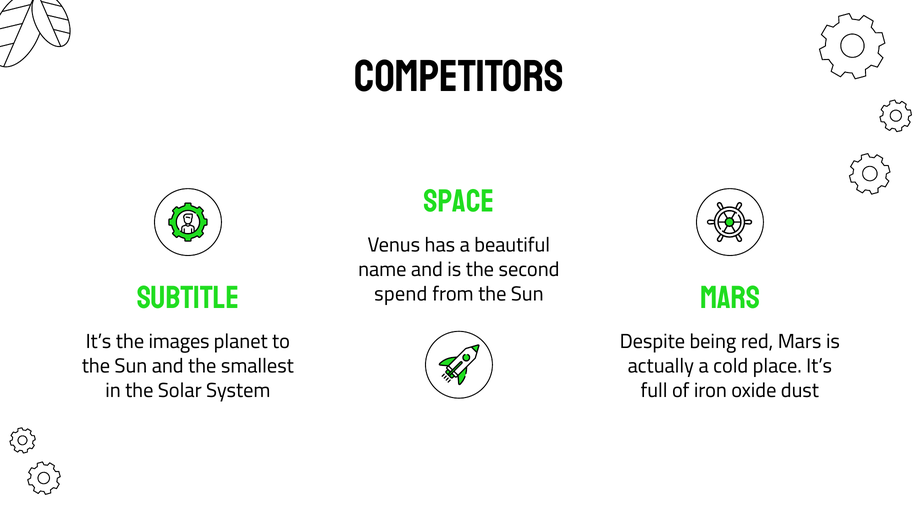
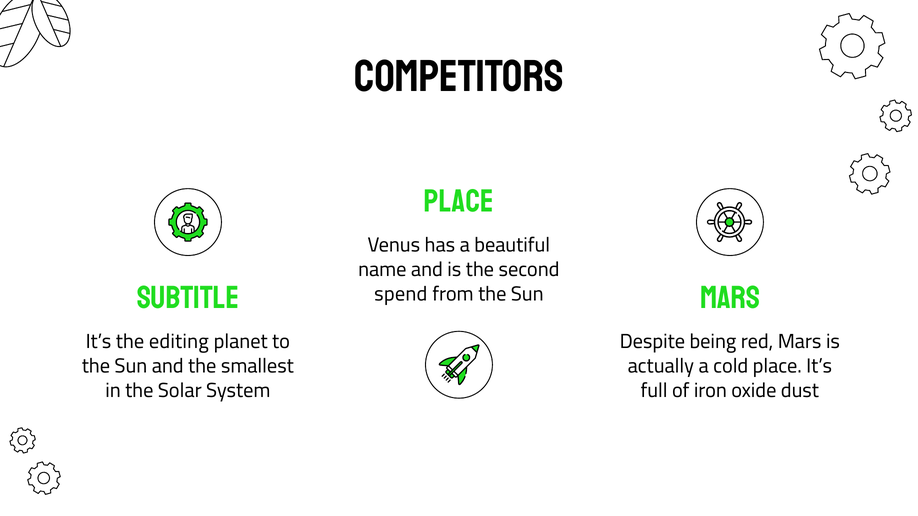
SPACE at (459, 201): SPACE -> PLACE
images: images -> editing
